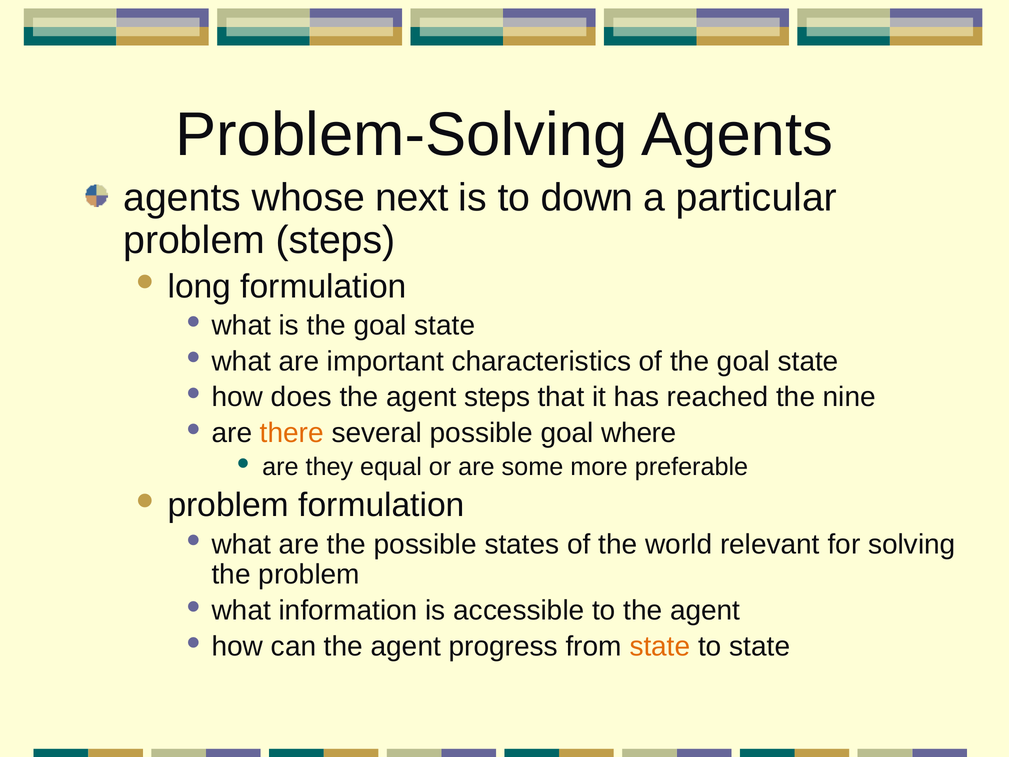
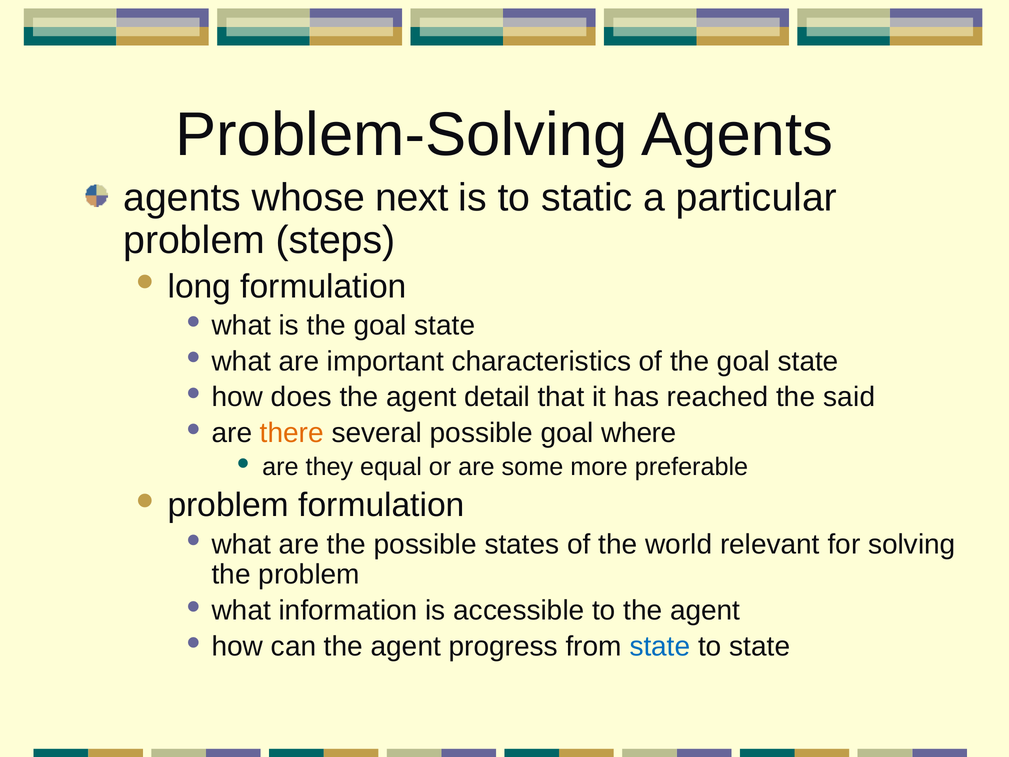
down: down -> static
agent steps: steps -> detail
nine: nine -> said
state at (660, 646) colour: orange -> blue
